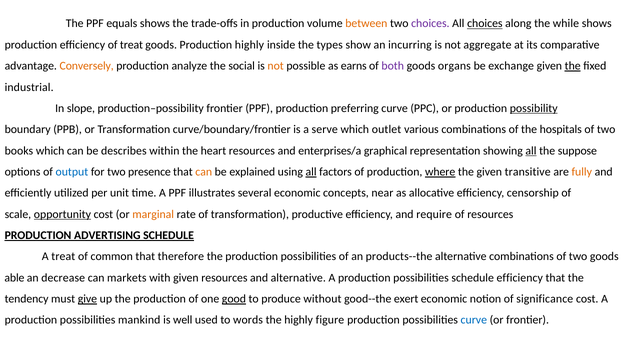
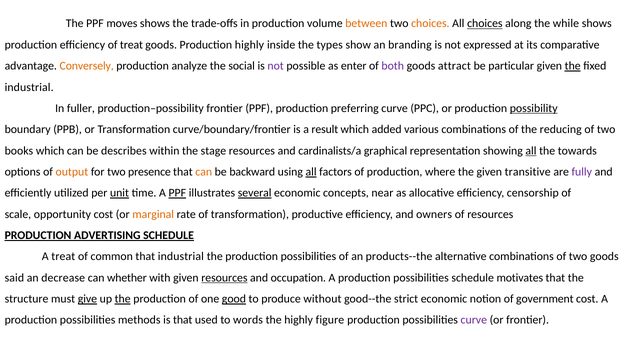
equals: equals -> moves
choices at (430, 24) colour: purple -> orange
incurring: incurring -> branding
aggregate: aggregate -> expressed
not at (276, 66) colour: orange -> purple
earns: earns -> enter
organs: organs -> attract
exchange: exchange -> particular
slope: slope -> fuller
serve: serve -> result
outlet: outlet -> added
hospitals: hospitals -> reducing
heart: heart -> stage
enterprises/a: enterprises/a -> cardinalists/a
suppose: suppose -> towards
output colour: blue -> orange
explained: explained -> backward
where underline: present -> none
fully colour: orange -> purple
unit underline: none -> present
PPF at (177, 193) underline: none -> present
several underline: none -> present
opportunity underline: present -> none
require: require -> owners
that therefore: therefore -> industrial
able: able -> said
markets: markets -> whether
resources at (224, 278) underline: none -> present
and alternative: alternative -> occupation
schedule efficiency: efficiency -> motivates
tendency: tendency -> structure
the at (123, 299) underline: none -> present
exert: exert -> strict
significance: significance -> government
mankind: mankind -> methods
is well: well -> that
curve at (474, 320) colour: blue -> purple
